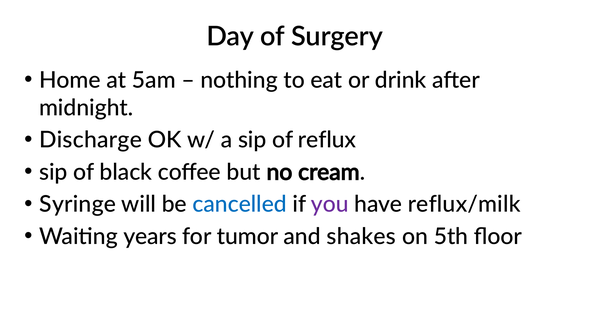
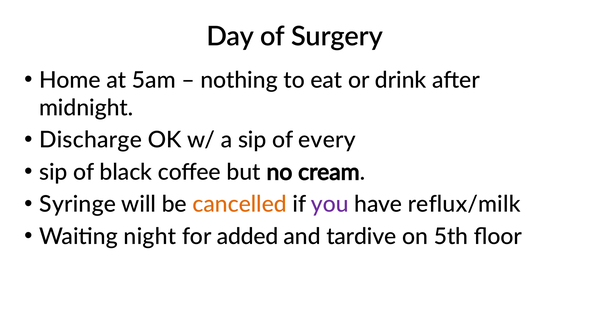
reflux: reflux -> every
cancelled colour: blue -> orange
years: years -> night
tumor: tumor -> added
shakes: shakes -> tardive
